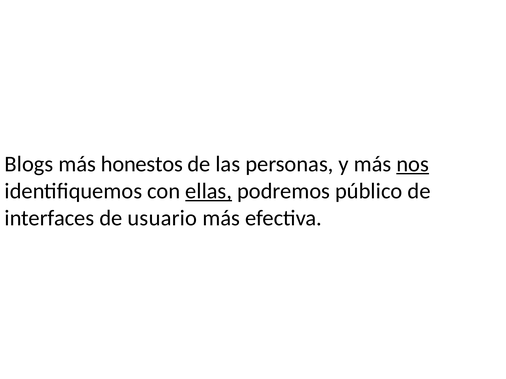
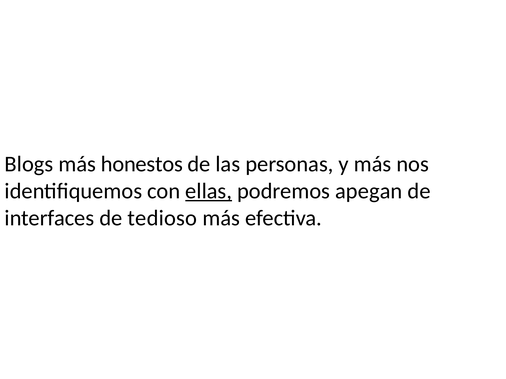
nos underline: present -> none
público: público -> apegan
usuario: usuario -> tedioso
